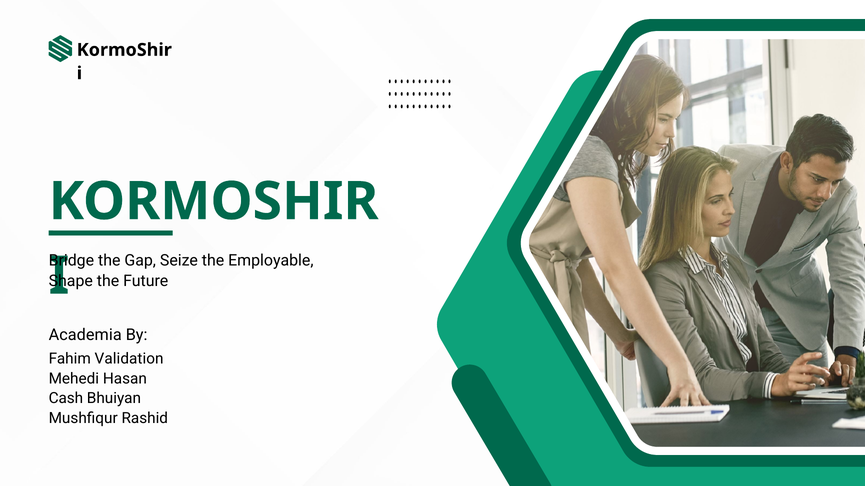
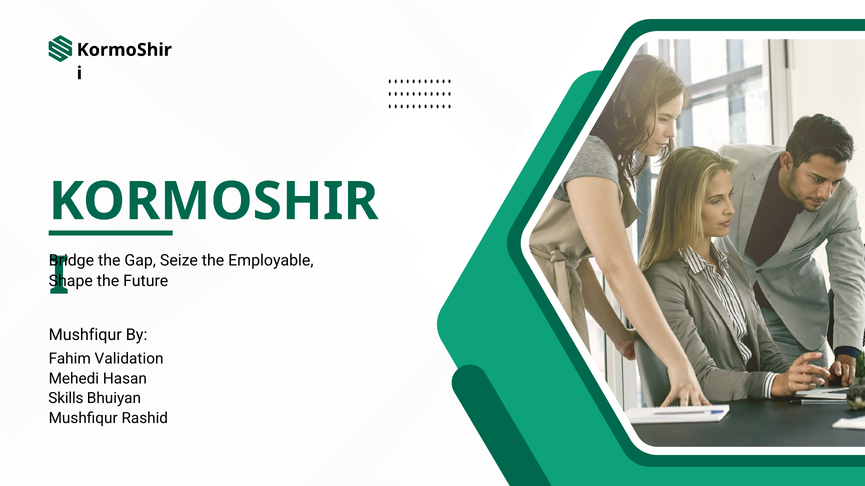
Academia at (85, 335): Academia -> Mushfiqur
Cash: Cash -> Skills
